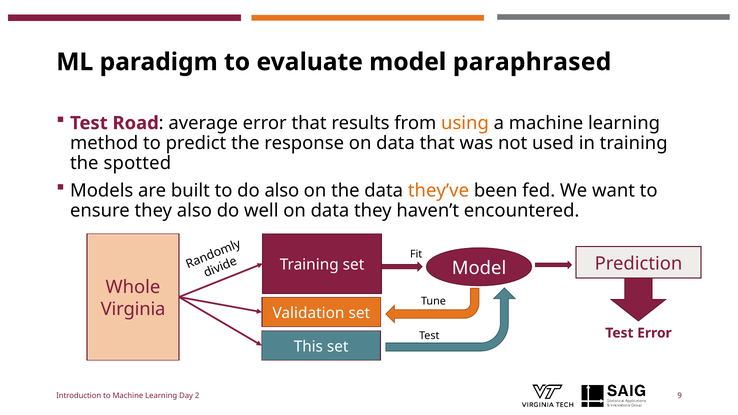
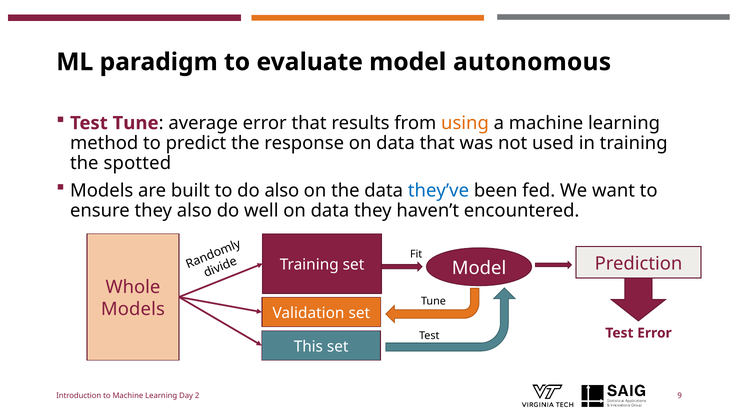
paraphrased: paraphrased -> autonomous
Test Road: Road -> Tune
they’ve colour: orange -> blue
Virginia at (133, 309): Virginia -> Models
